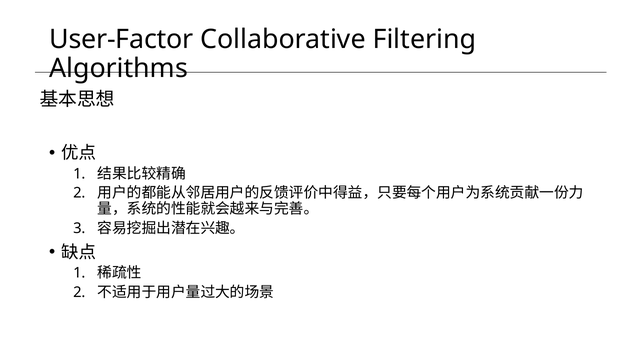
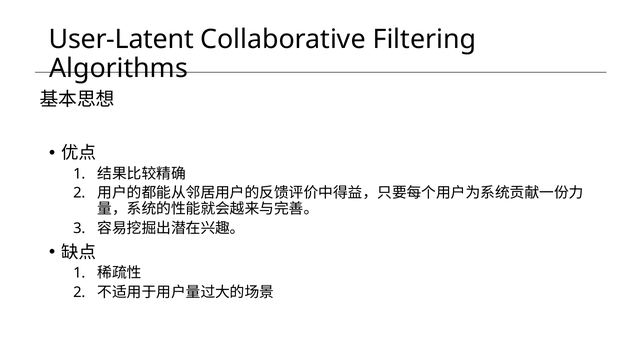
User-Factor: User-Factor -> User-Latent
